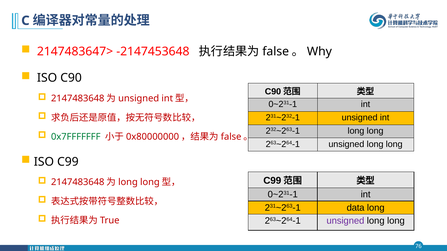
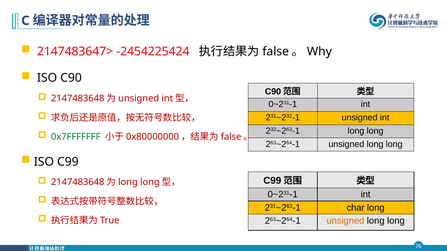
-2147453648: -2147453648 -> -2454225424
data: data -> char
unsigned at (345, 221) colour: purple -> orange
